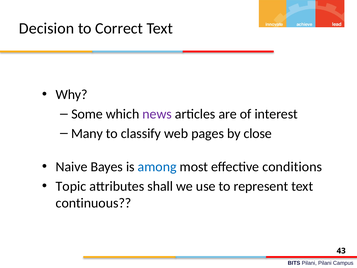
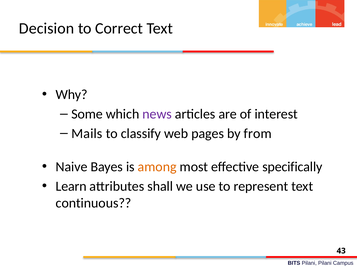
Many: Many -> Mails
close: close -> from
among colour: blue -> orange
conditions: conditions -> specifically
Topic: Topic -> Learn
